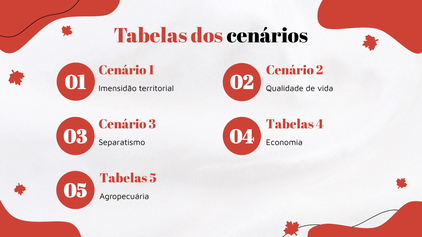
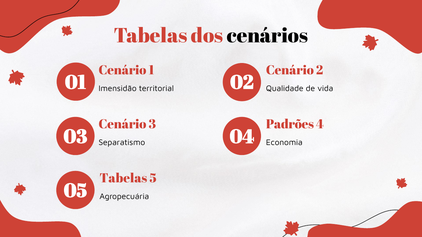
Tabelas at (290, 124): Tabelas -> Padrões
